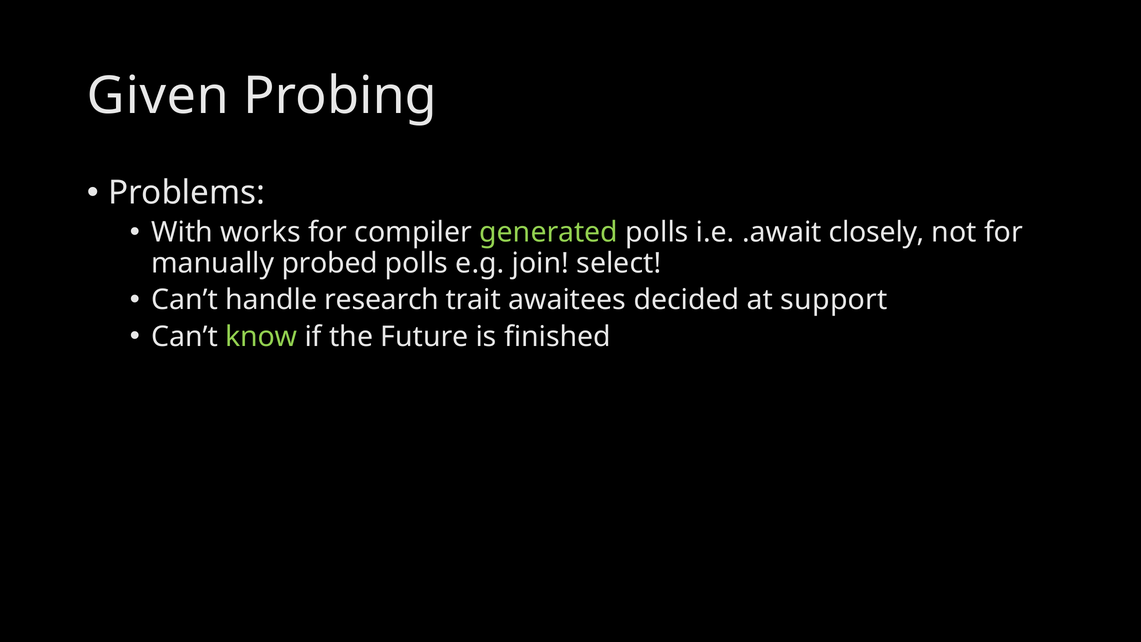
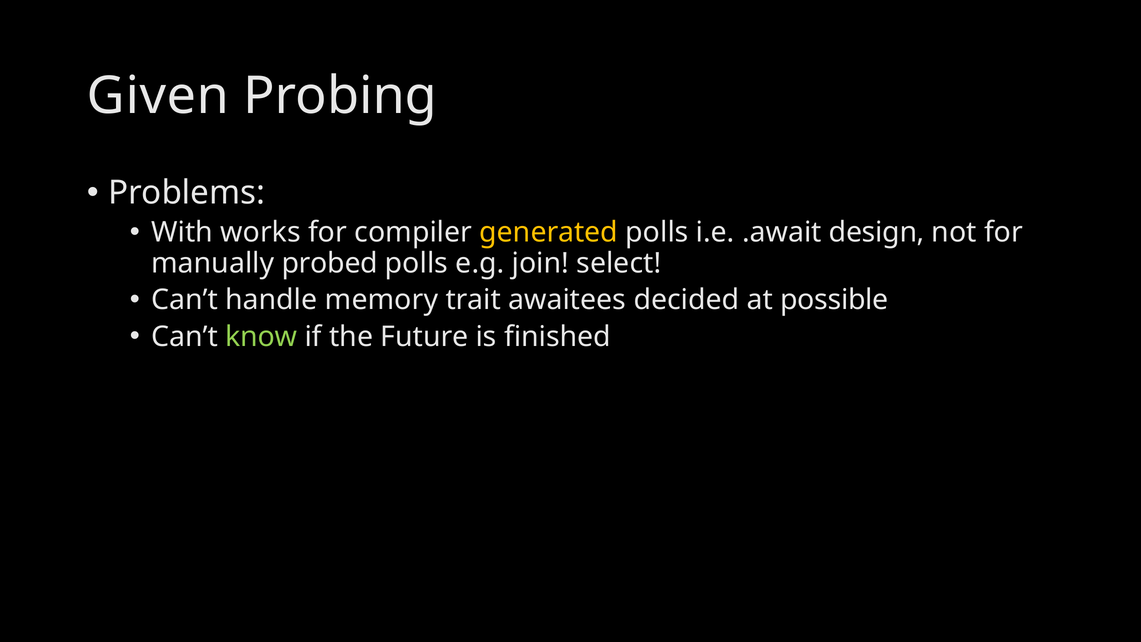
generated colour: light green -> yellow
closely: closely -> design
research: research -> memory
support: support -> possible
